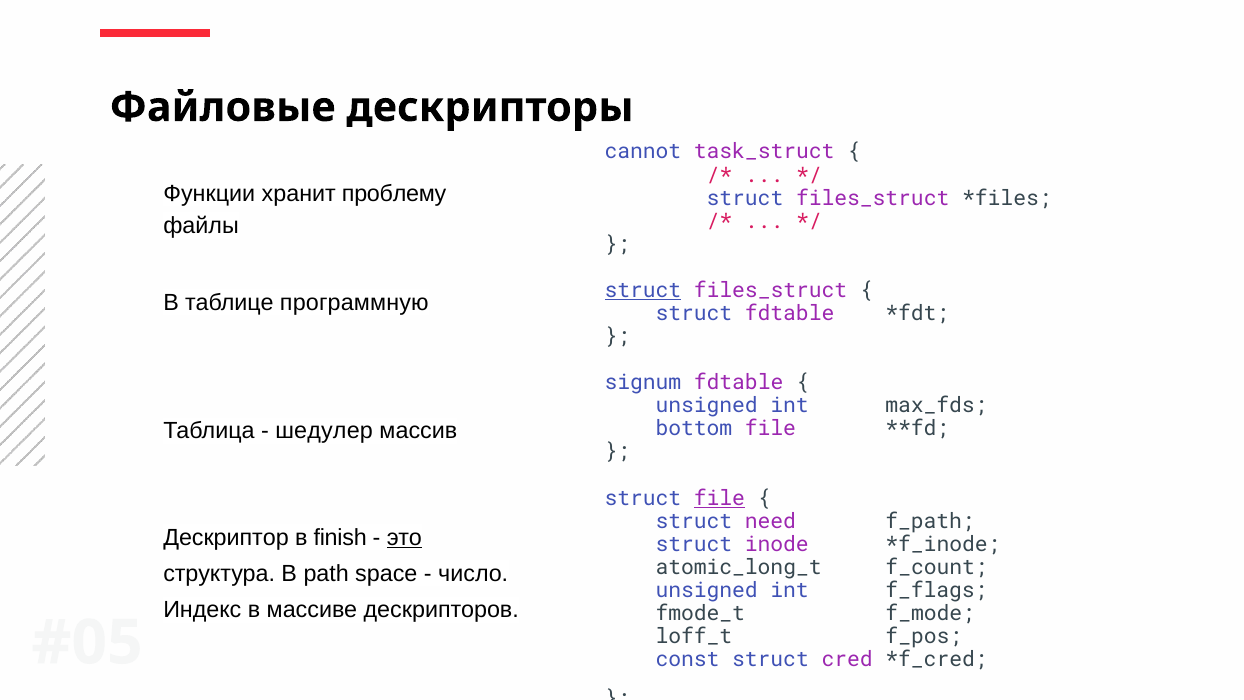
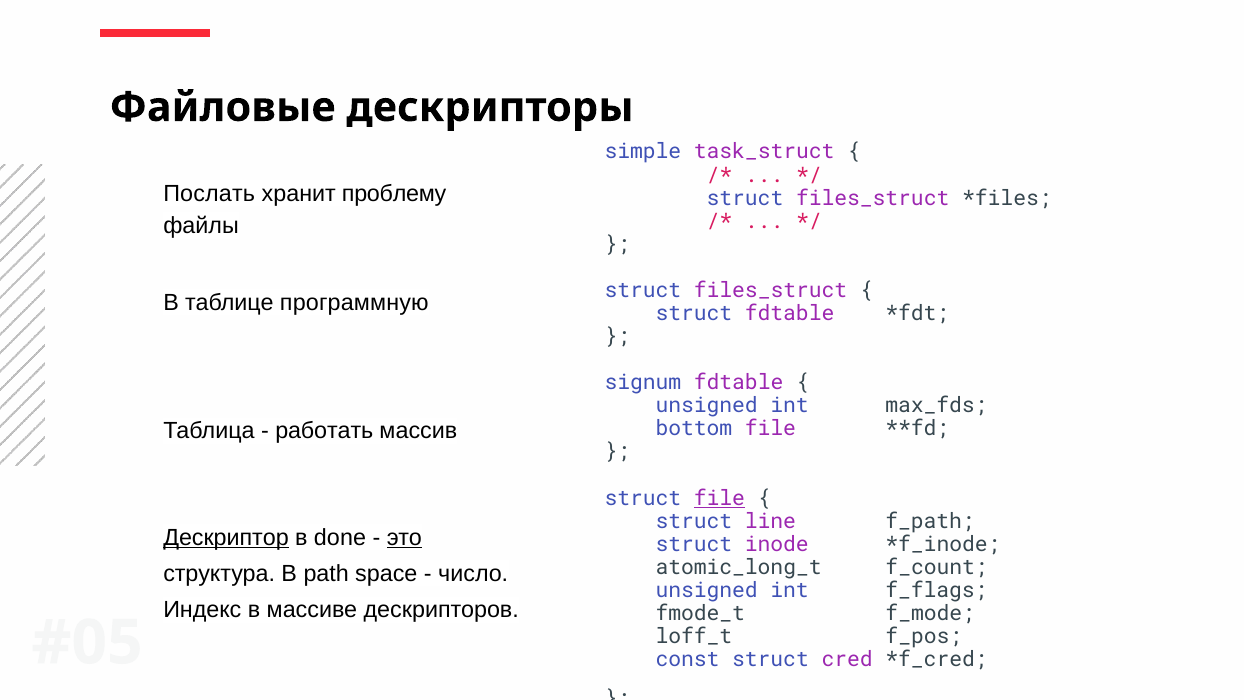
cannot: cannot -> simple
Функции: Функции -> Послать
struct at (643, 290) underline: present -> none
шедулер: шедулер -> работать
need: need -> line
Дескриптор underline: none -> present
finish: finish -> done
